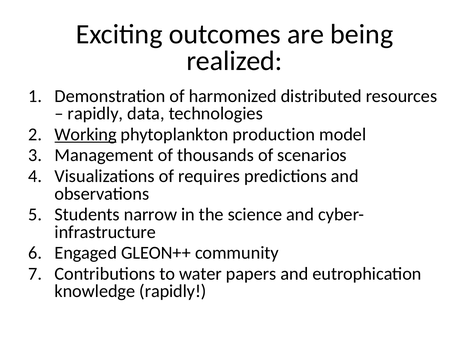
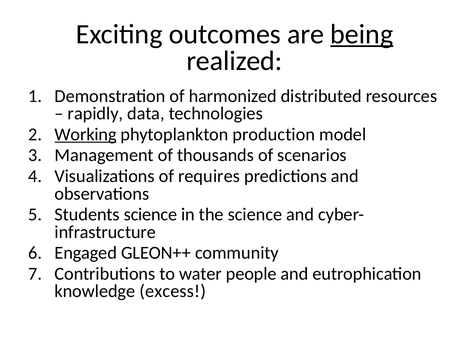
being underline: none -> present
Students narrow: narrow -> science
papers: papers -> people
knowledge rapidly: rapidly -> excess
